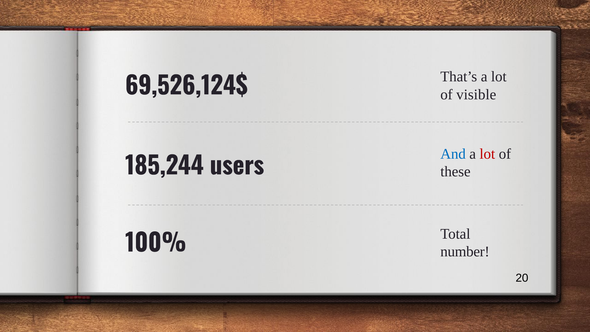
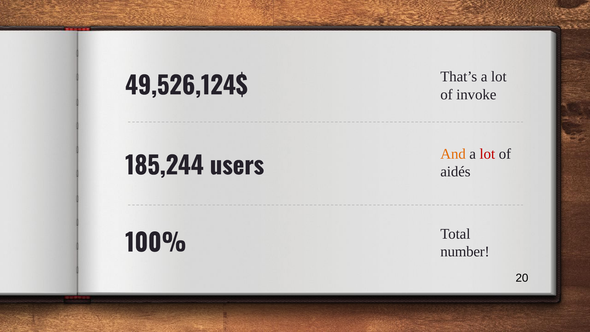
69,526,124$: 69,526,124$ -> 49,526,124$
visible: visible -> invoke
And colour: blue -> orange
these: these -> aidés
